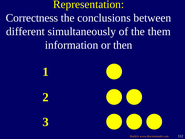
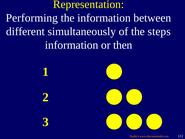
Correctness: Correctness -> Performing
the conclusions: conclusions -> information
them: them -> steps
